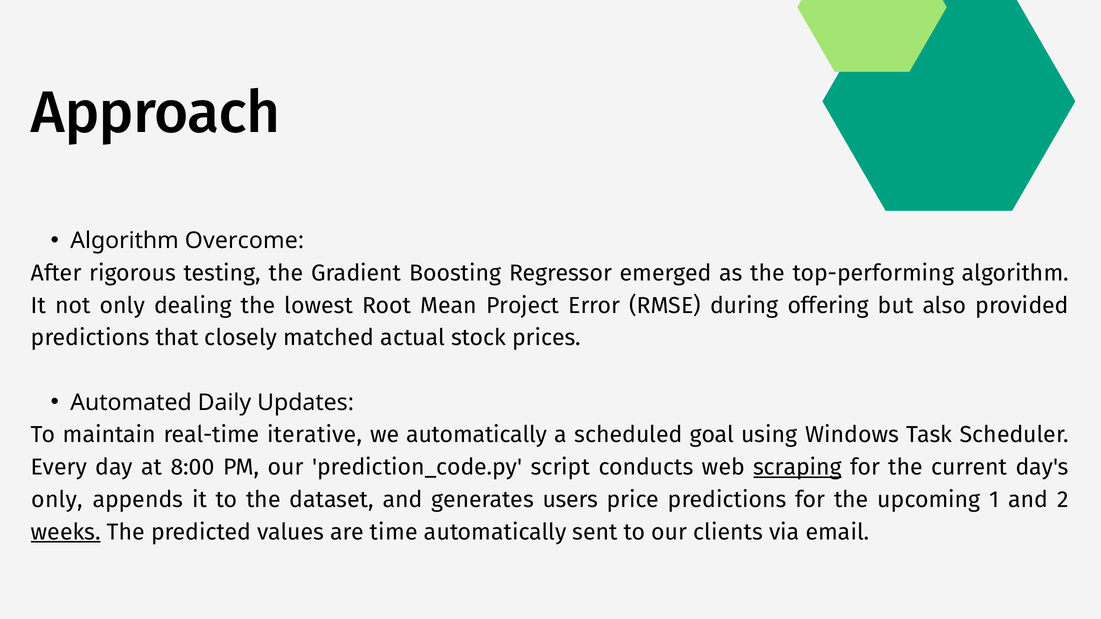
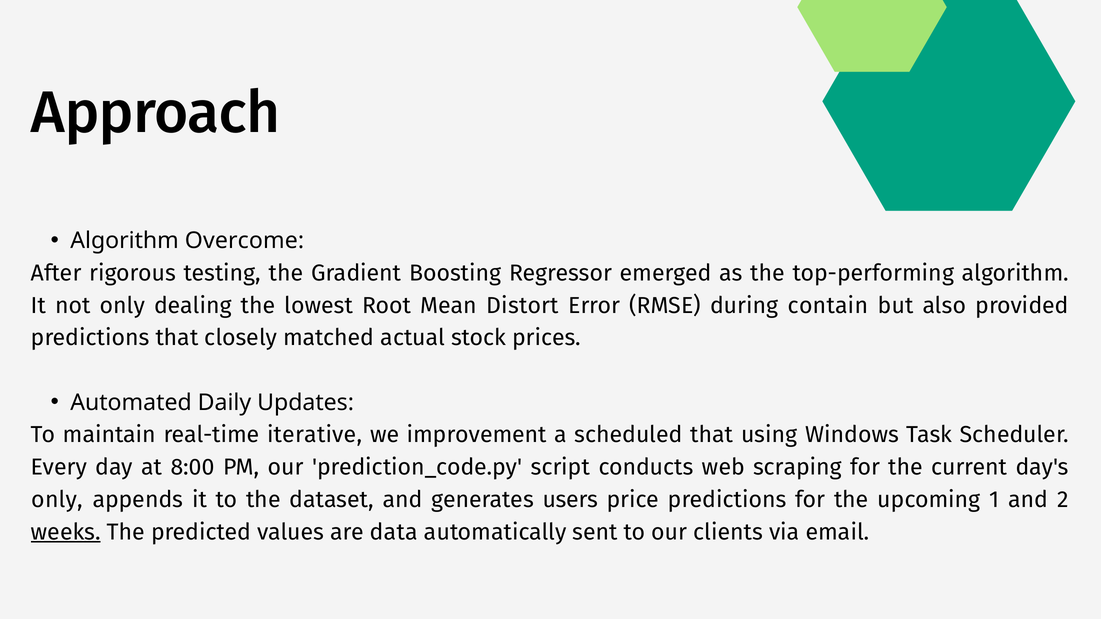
Project: Project -> Distort
offering: offering -> contain
we automatically: automatically -> improvement
scheduled goal: goal -> that
scraping underline: present -> none
time: time -> data
